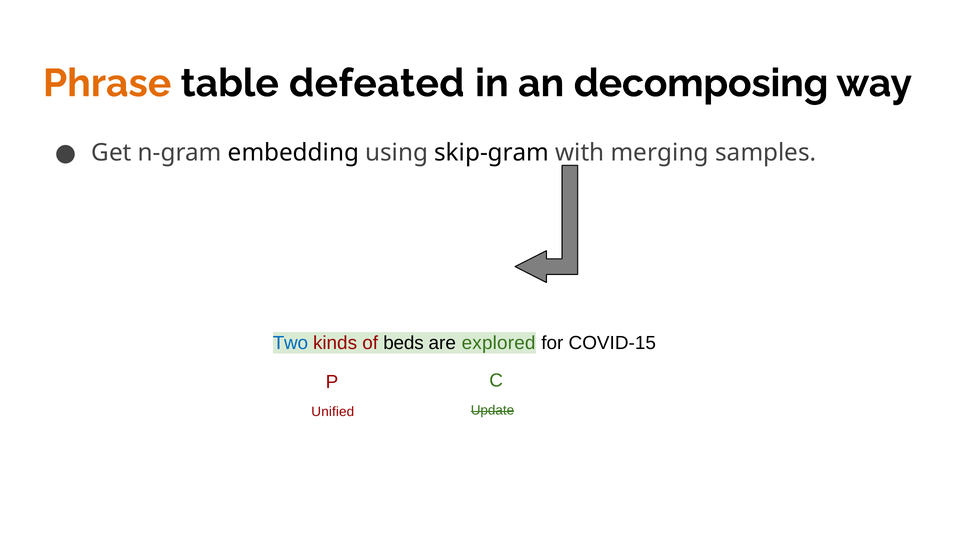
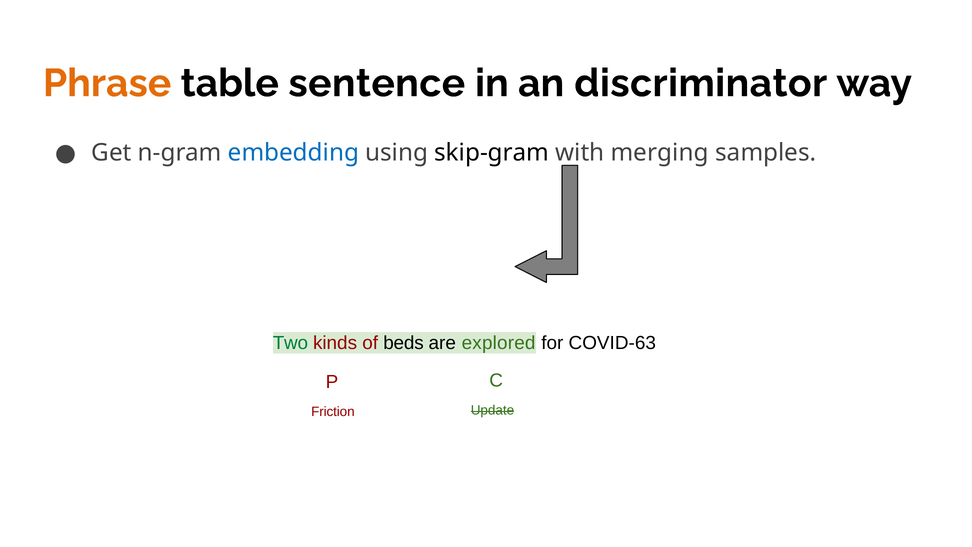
defeated: defeated -> sentence
decomposing: decomposing -> discriminator
embedding colour: black -> blue
Two colour: blue -> green
COVID-15: COVID-15 -> COVID-63
Unified: Unified -> Friction
